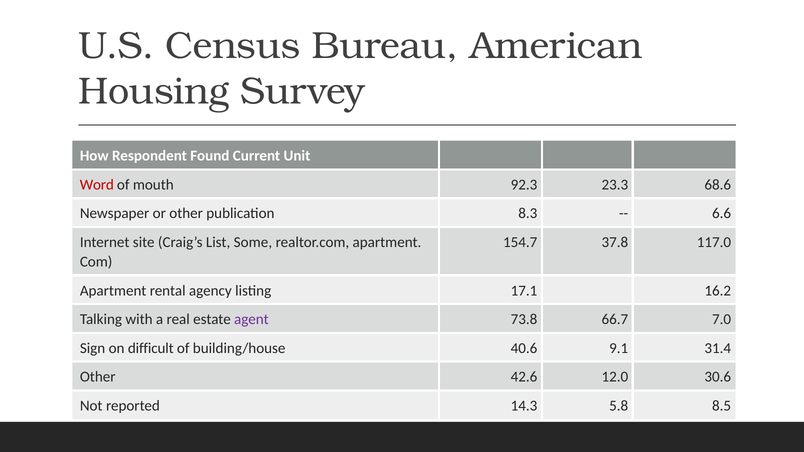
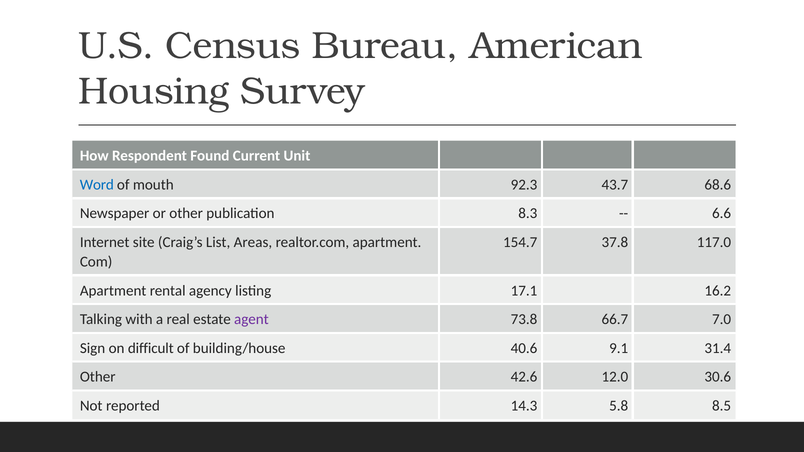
Word colour: red -> blue
23.3: 23.3 -> 43.7
Some: Some -> Areas
